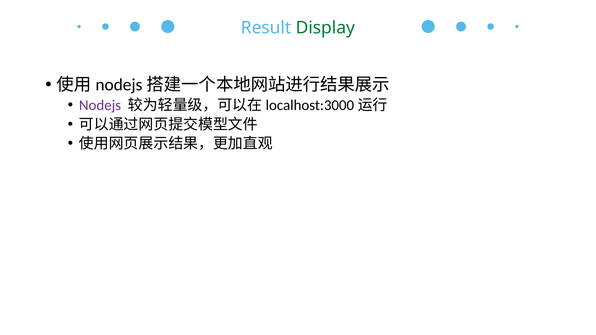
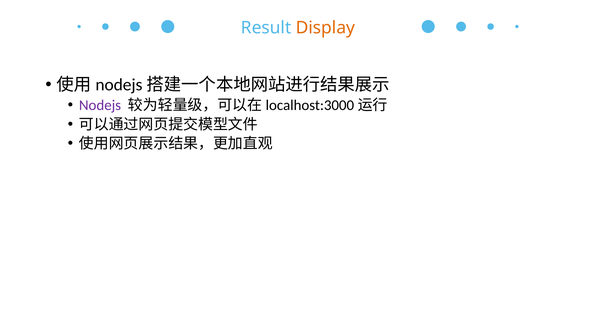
Display colour: green -> orange
